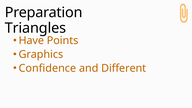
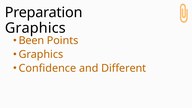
Triangles at (35, 28): Triangles -> Graphics
Have: Have -> Been
